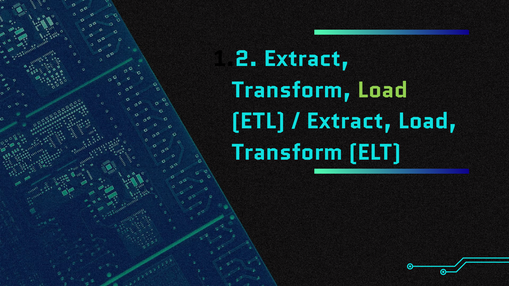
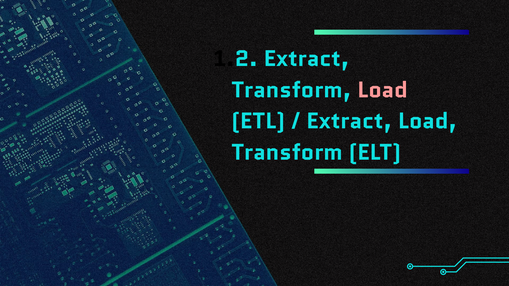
Load at (383, 90) colour: light green -> pink
